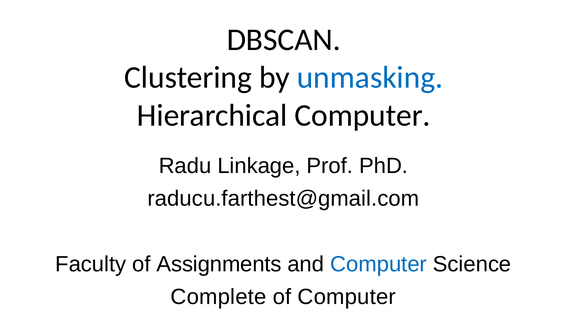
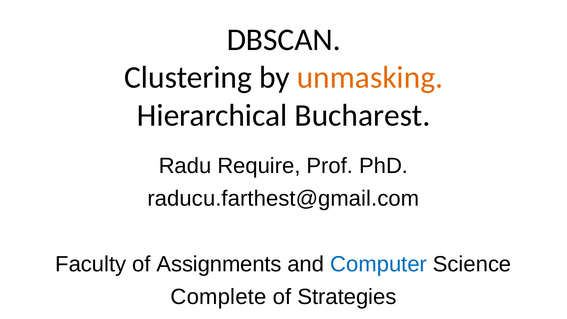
unmasking colour: blue -> orange
Hierarchical Computer: Computer -> Bucharest
Linkage: Linkage -> Require
of Computer: Computer -> Strategies
